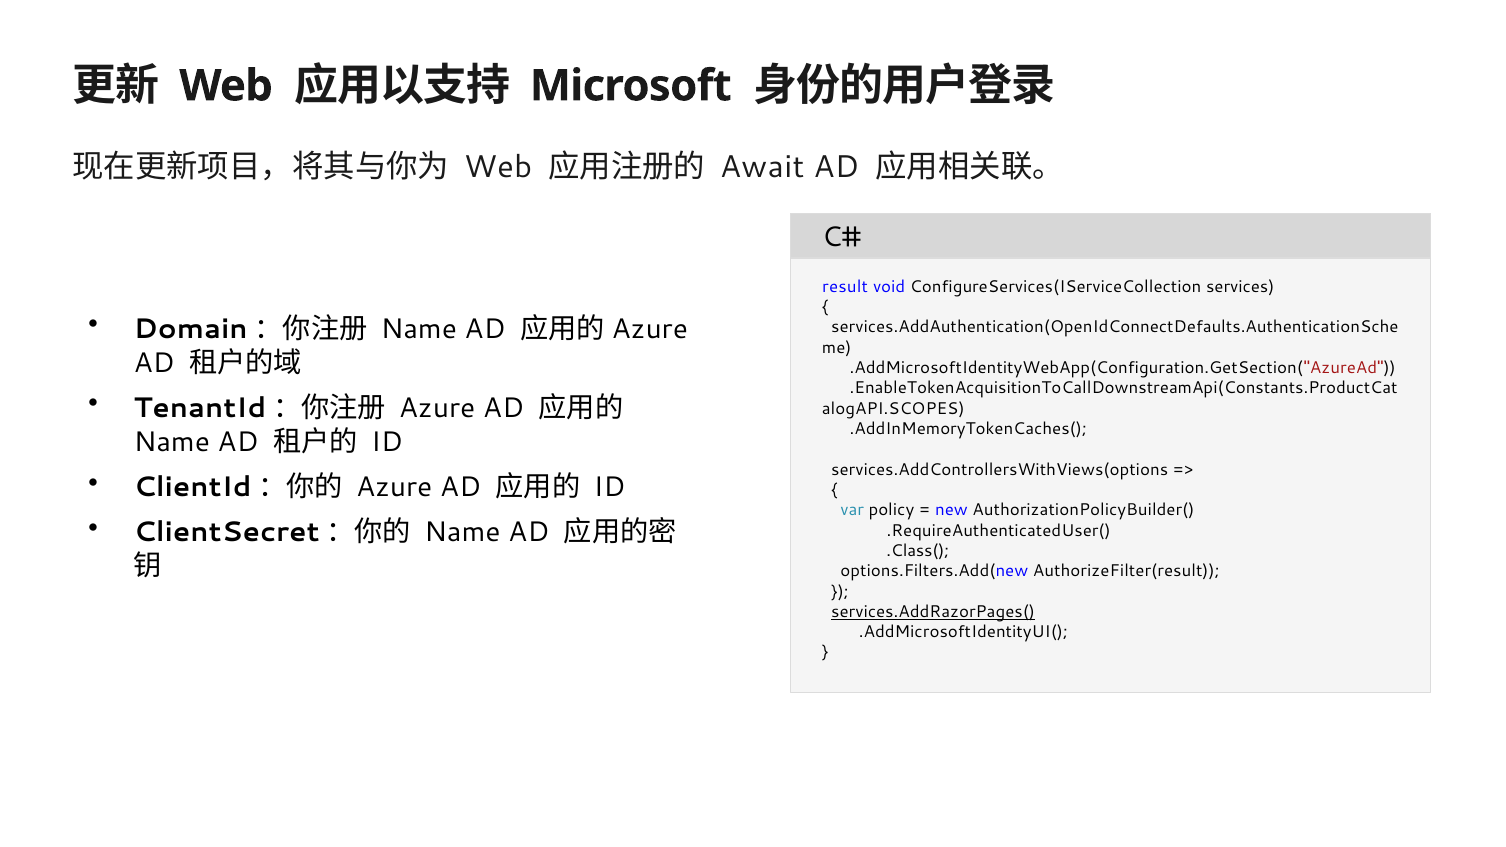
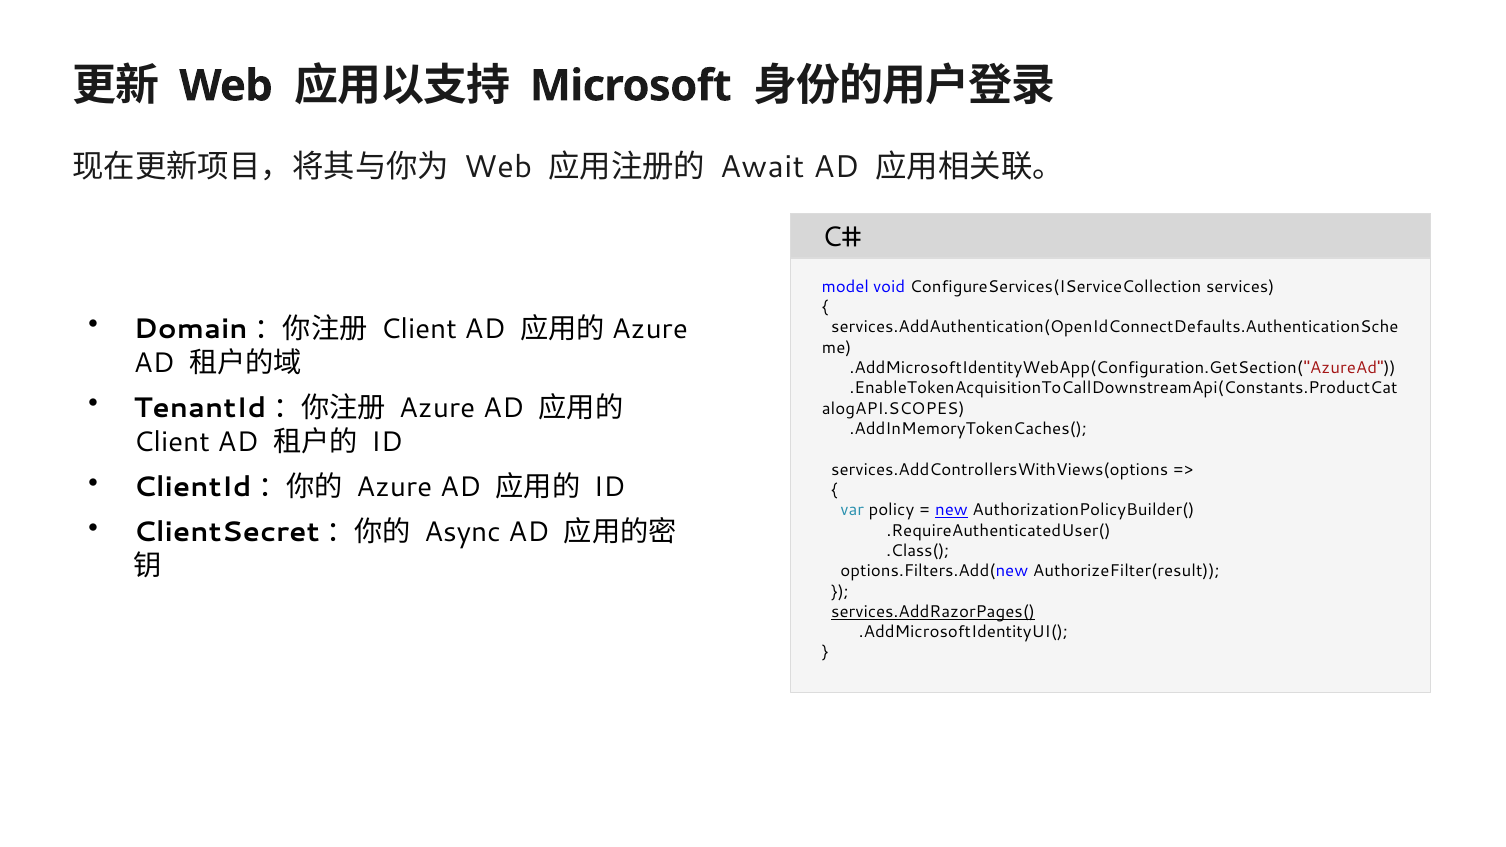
result: result -> model
Name at (419, 329): Name -> Client
Name at (172, 442): Name -> Client
new underline: none -> present
Name at (462, 533): Name -> Async
